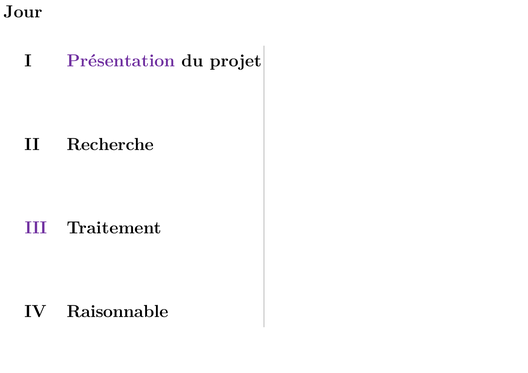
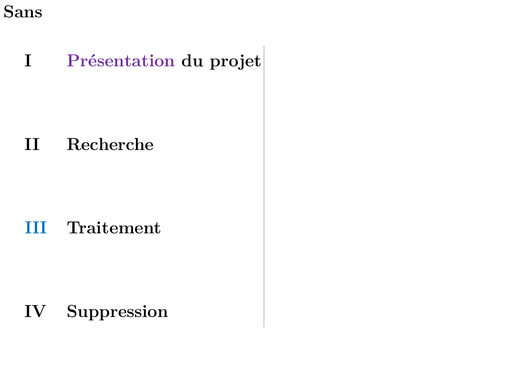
Jour: Jour -> Sans
III colour: purple -> blue
Raisonnable: Raisonnable -> Suppression
